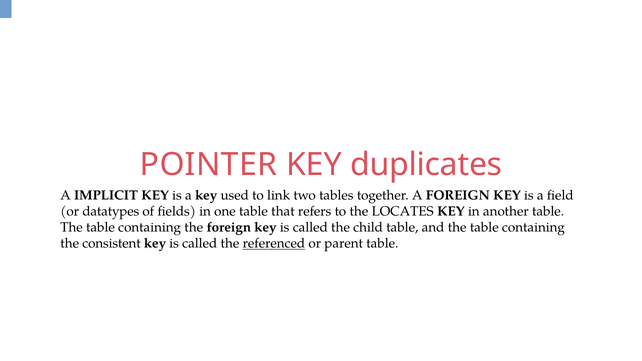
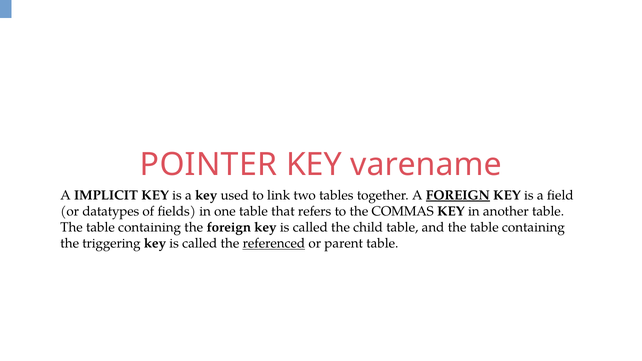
duplicates: duplicates -> varename
FOREIGN at (458, 195) underline: none -> present
LOCATES: LOCATES -> COMMAS
consistent: consistent -> triggering
